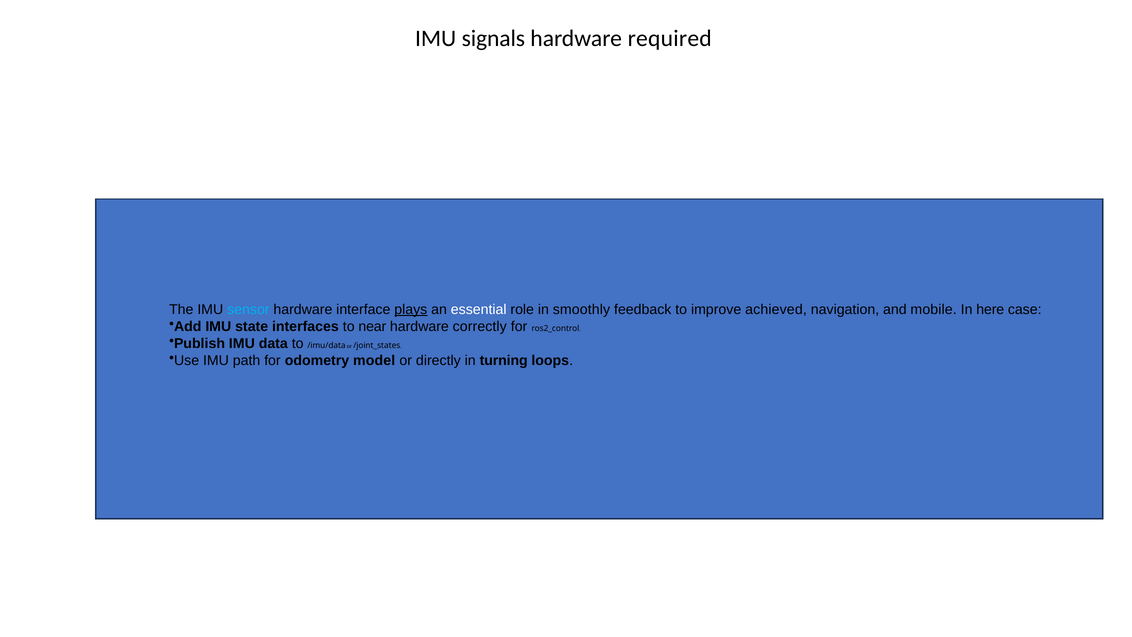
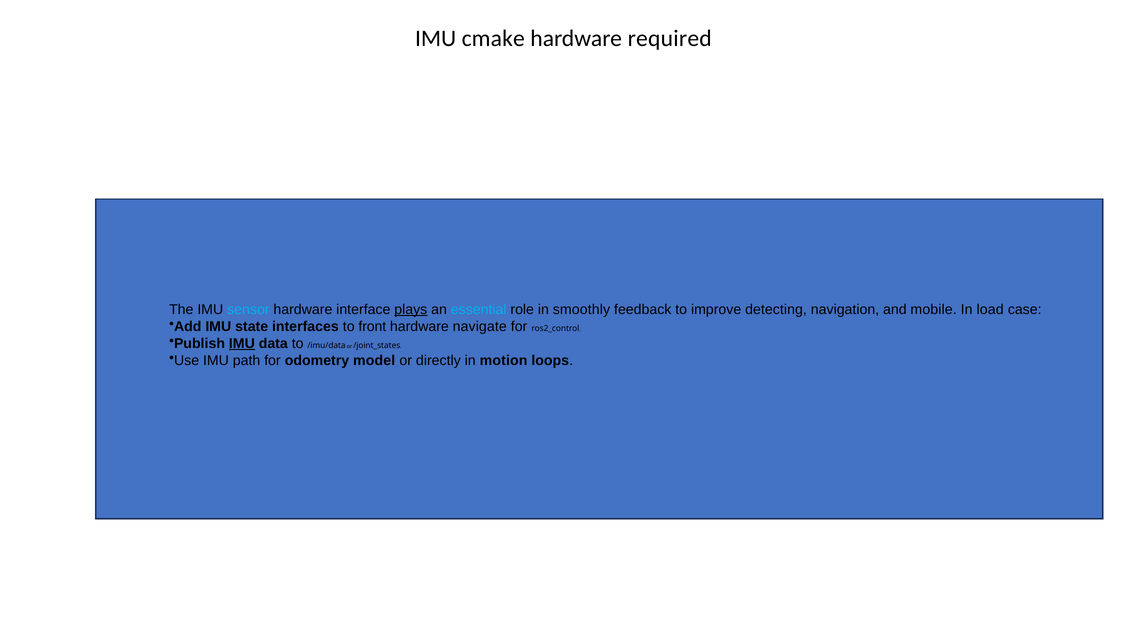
signals: signals -> cmake
essential colour: white -> light blue
achieved: achieved -> detecting
here: here -> load
near: near -> front
correctly: correctly -> navigate
IMU at (242, 343) underline: none -> present
turning: turning -> motion
